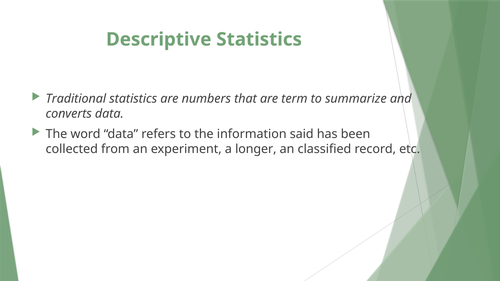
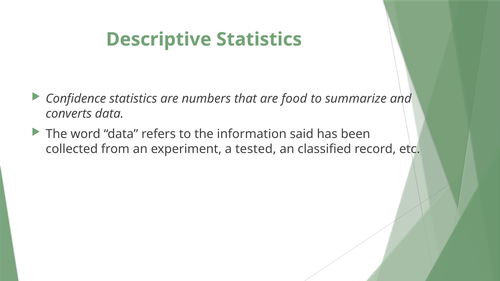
Traditional: Traditional -> Confidence
term: term -> food
longer: longer -> tested
